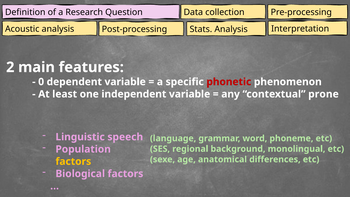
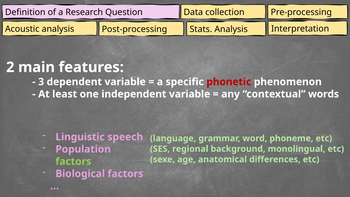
0: 0 -> 3
prone: prone -> words
factors at (73, 161) colour: yellow -> light green
